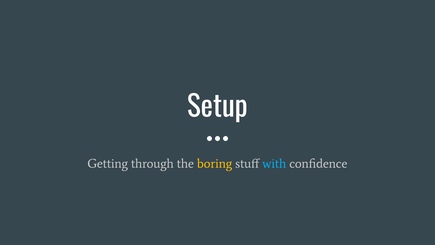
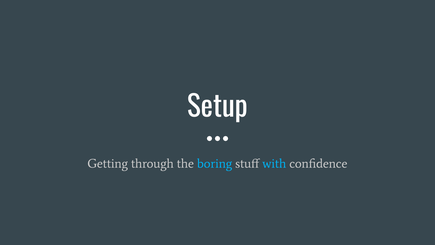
boring colour: yellow -> light blue
